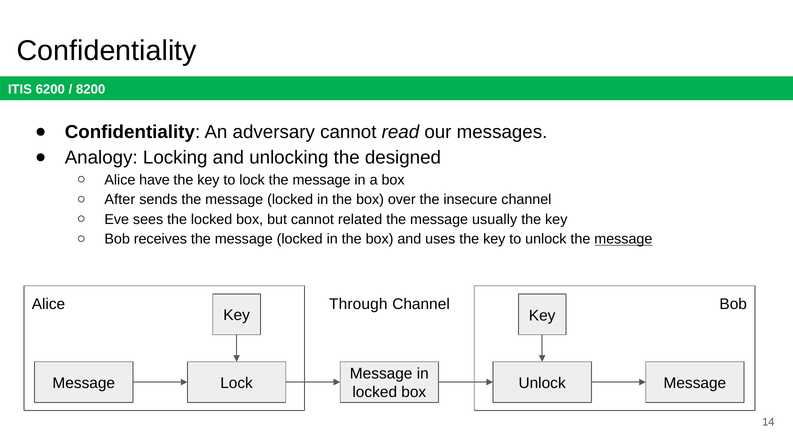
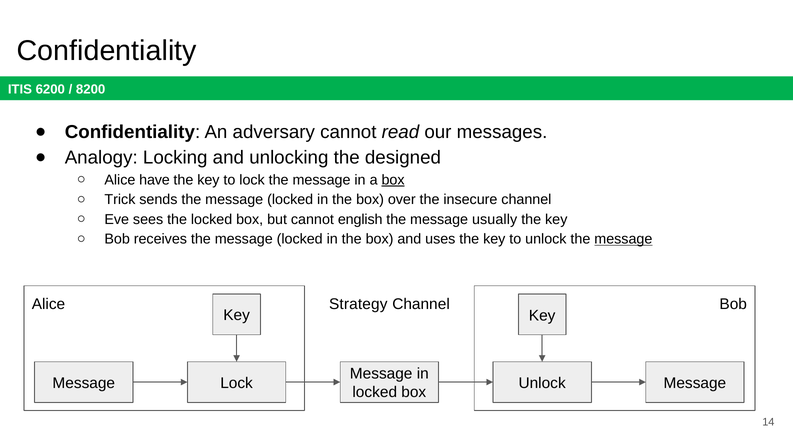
box at (393, 180) underline: none -> present
After: After -> Trick
related: related -> english
Through: Through -> Strategy
